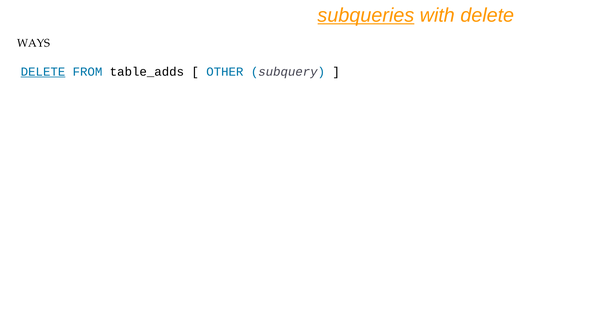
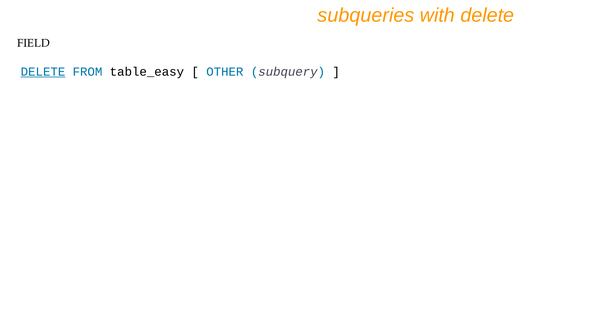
subqueries underline: present -> none
WAYS: WAYS -> FIELD
table_adds: table_adds -> table_easy
